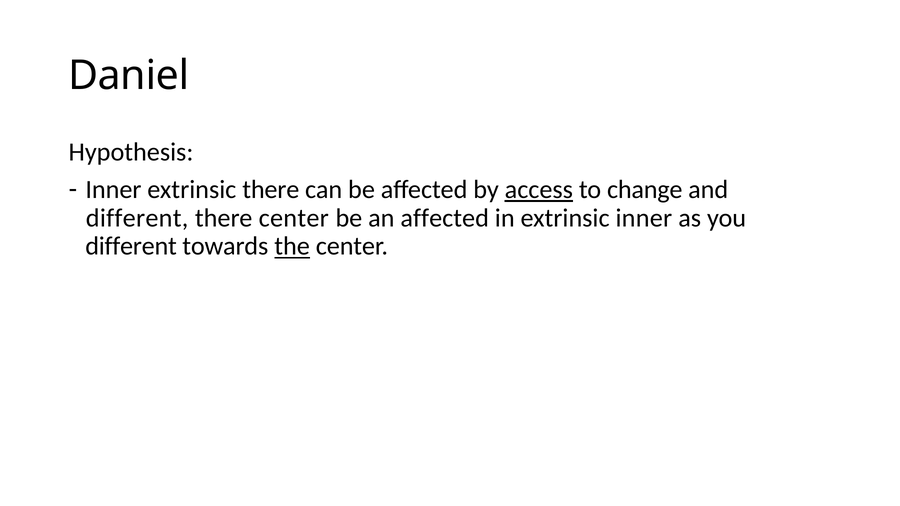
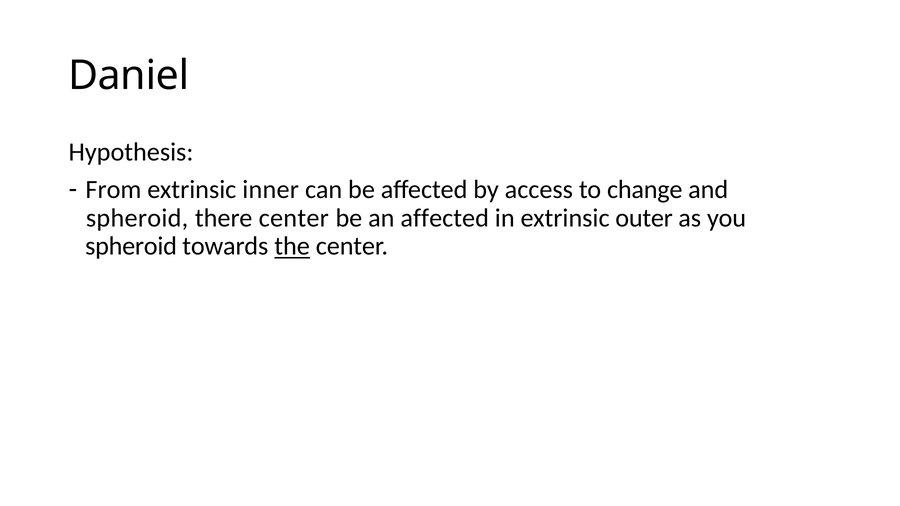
Inner at (113, 190): Inner -> From
extrinsic there: there -> inner
access underline: present -> none
different at (137, 218): different -> spheroid
extrinsic inner: inner -> outer
different at (131, 246): different -> spheroid
